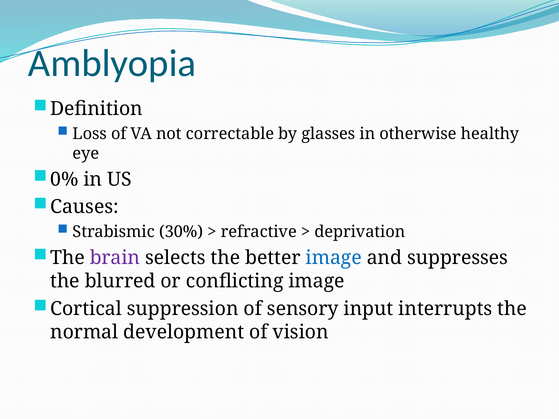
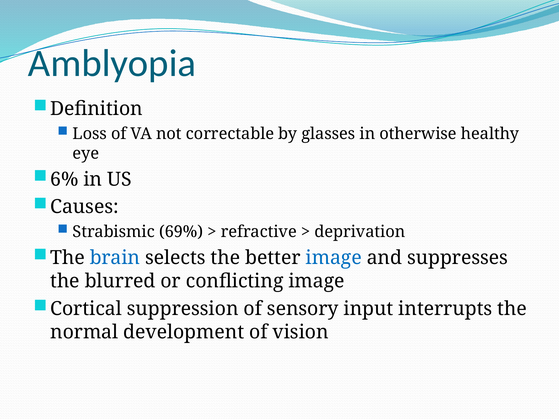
0%: 0% -> 6%
30%: 30% -> 69%
brain colour: purple -> blue
